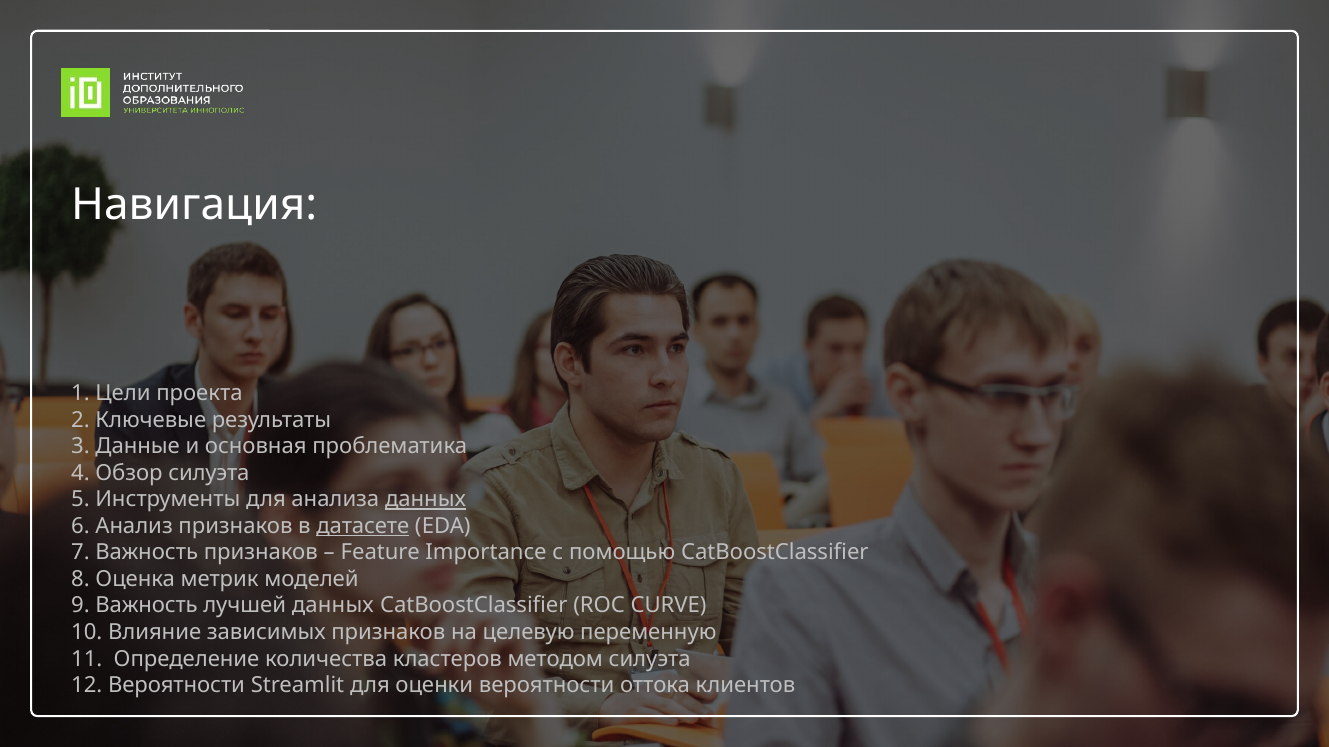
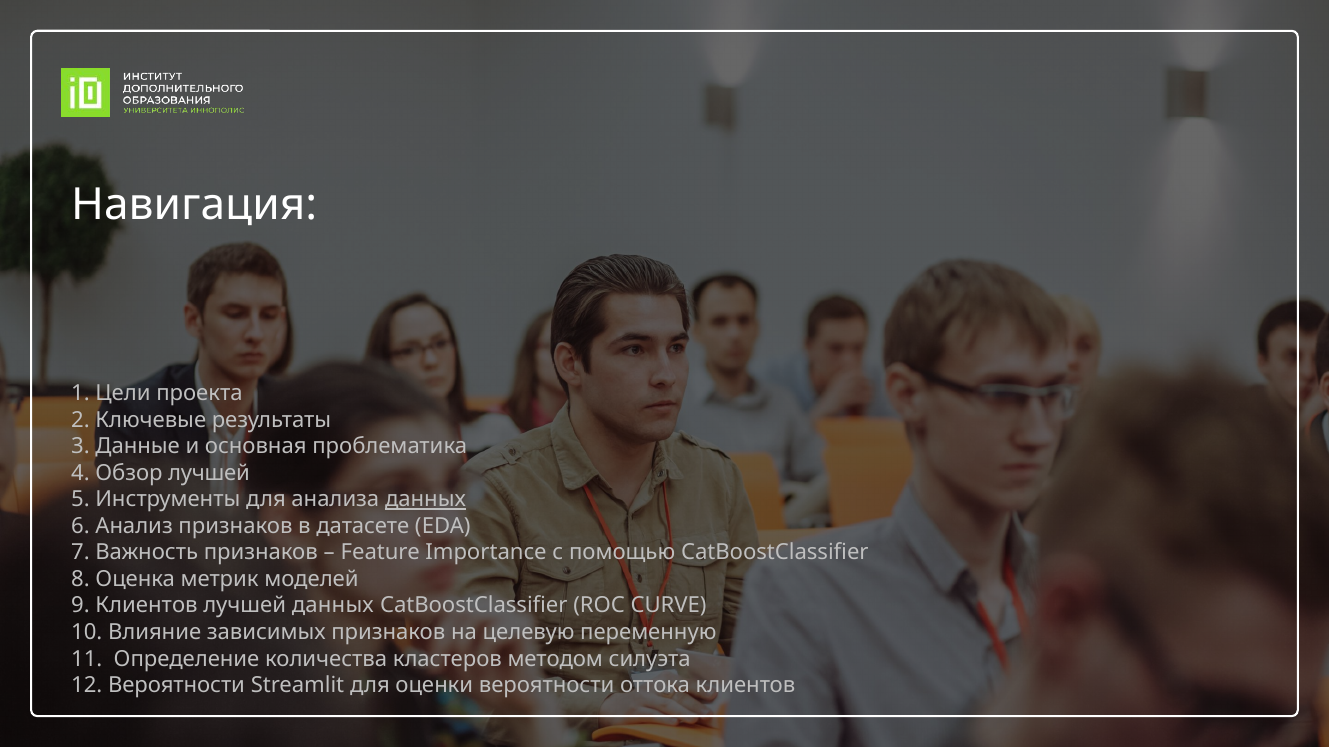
Обзор силуэта: силуэта -> лучшей
датасете underline: present -> none
9 Важность: Важность -> Клиентов
